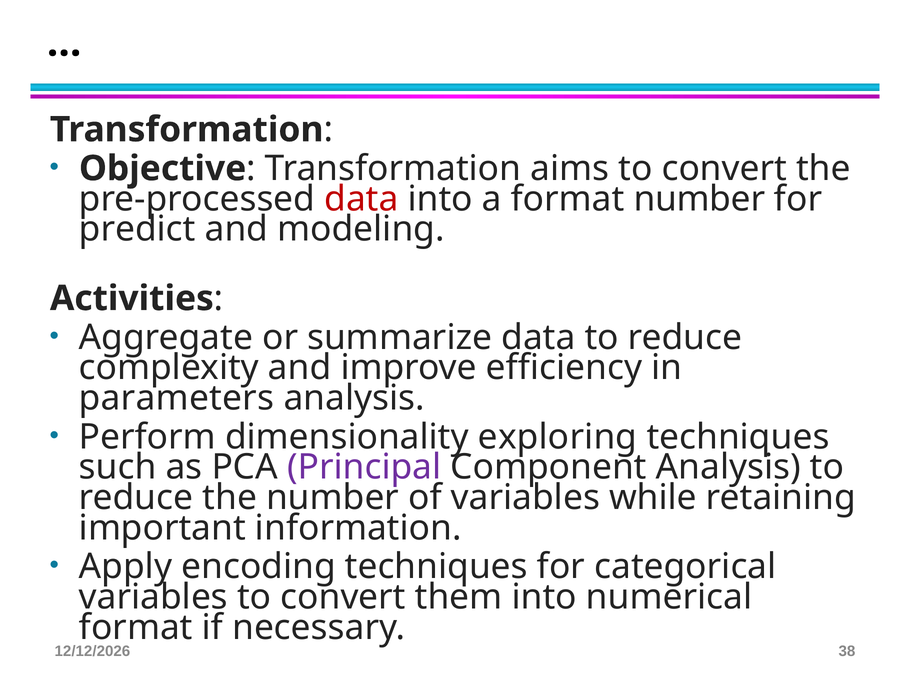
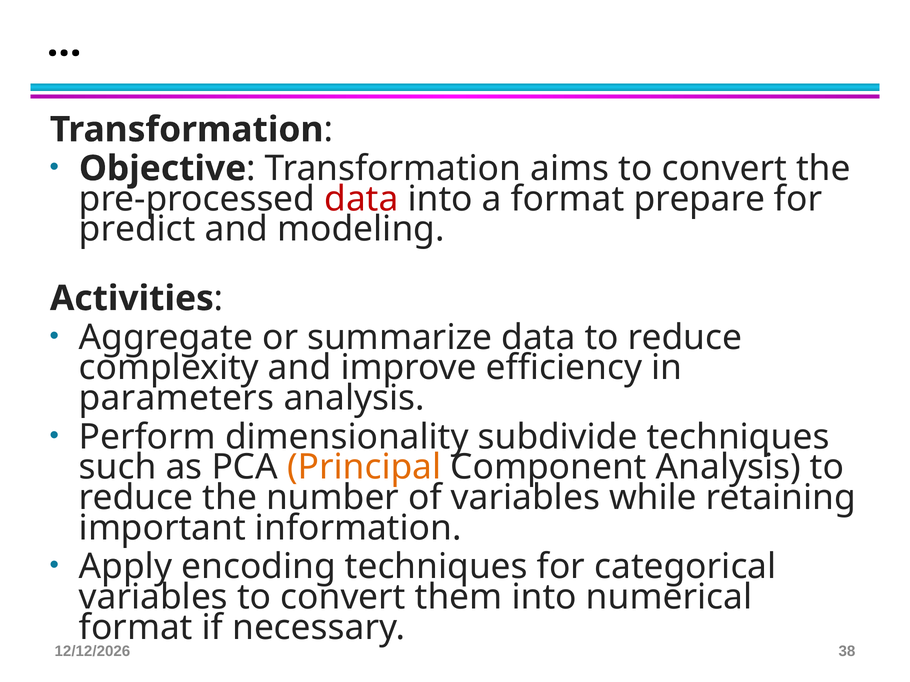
format number: number -> prepare
exploring: exploring -> subdivide
Principal colour: purple -> orange
